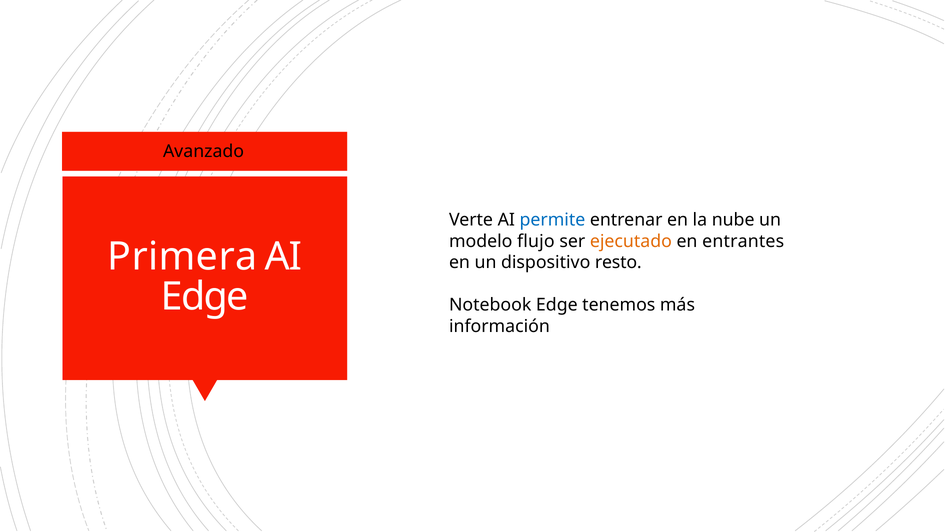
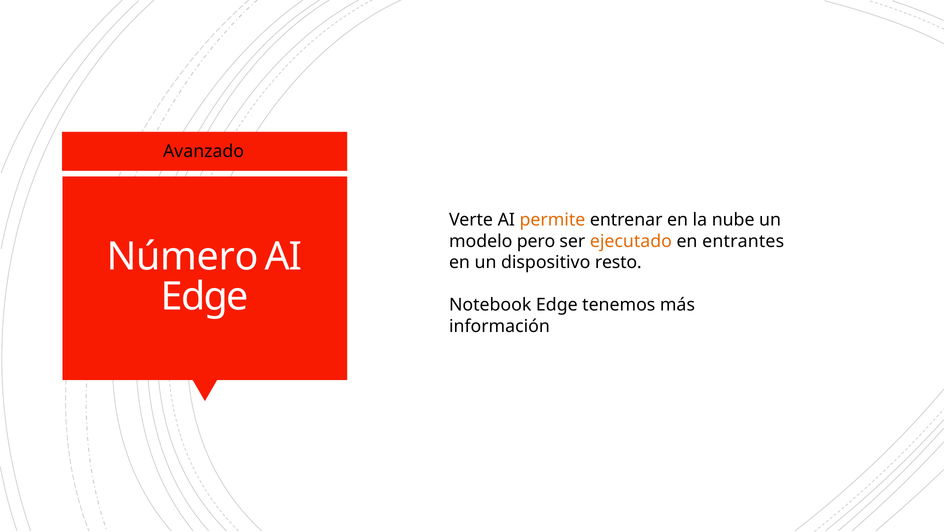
permite colour: blue -> orange
flujo: flujo -> pero
Primera: Primera -> Número
